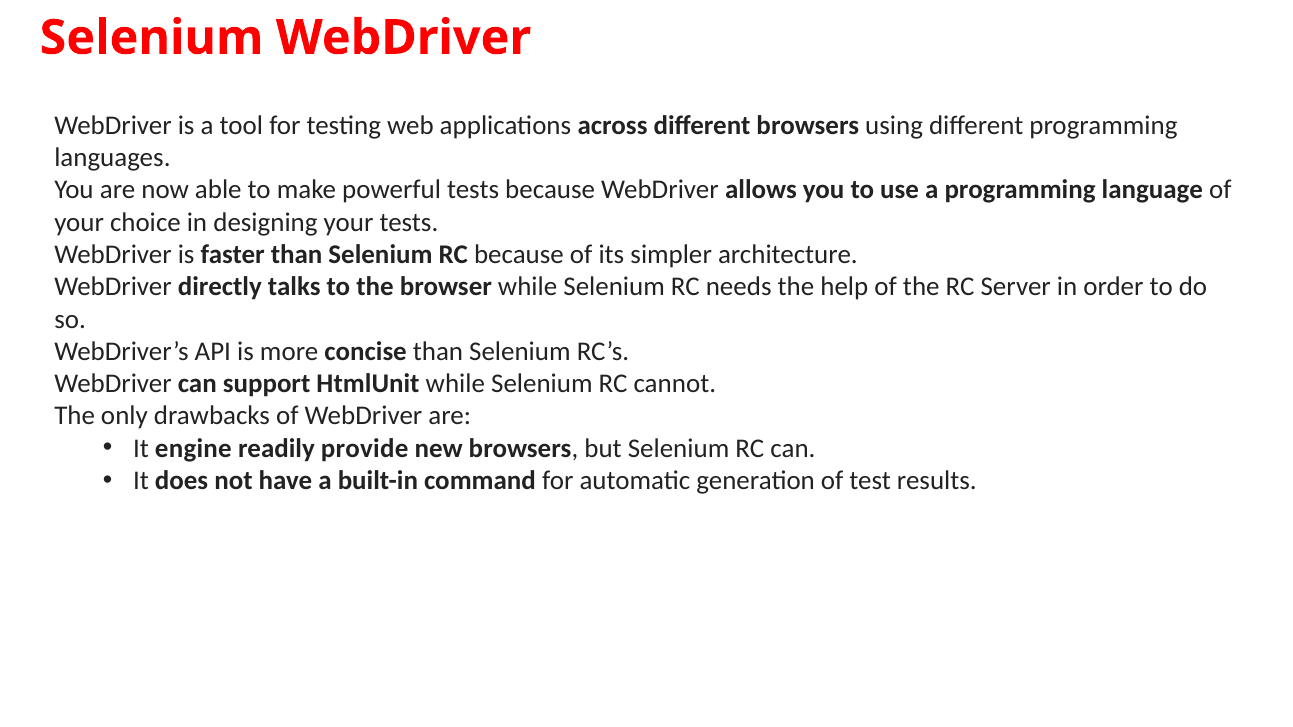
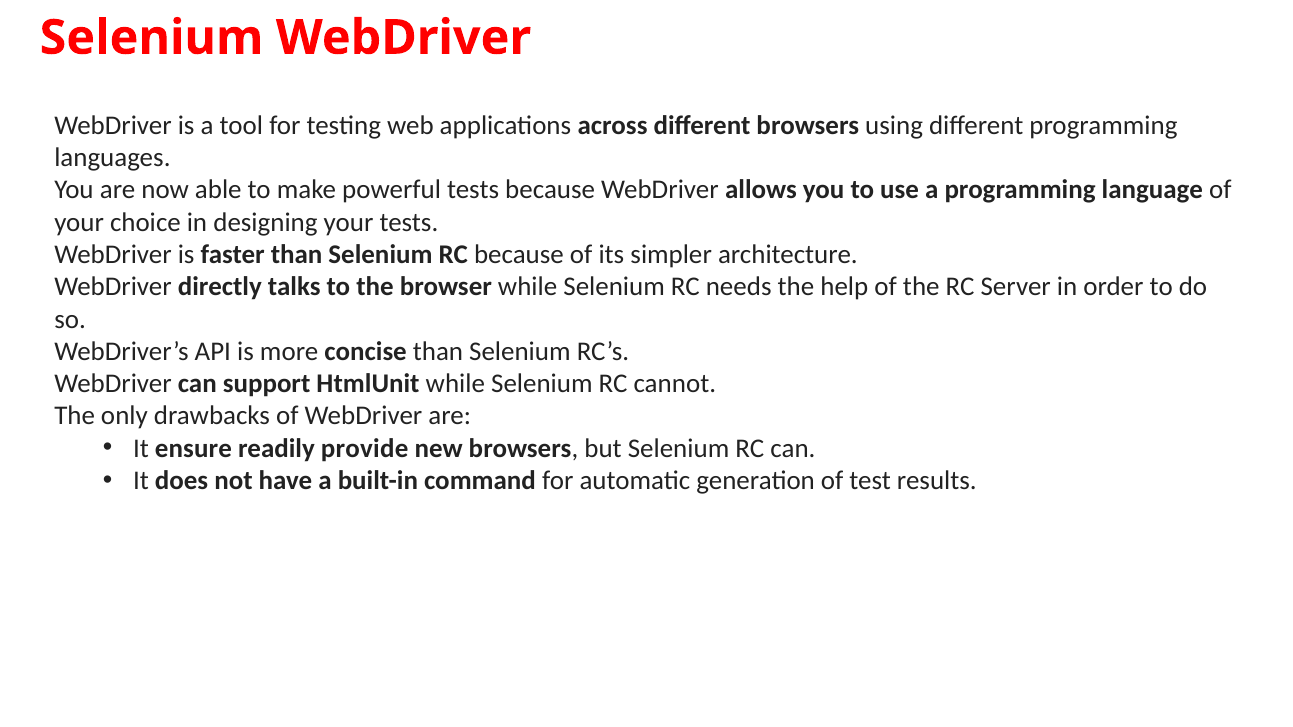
engine: engine -> ensure
